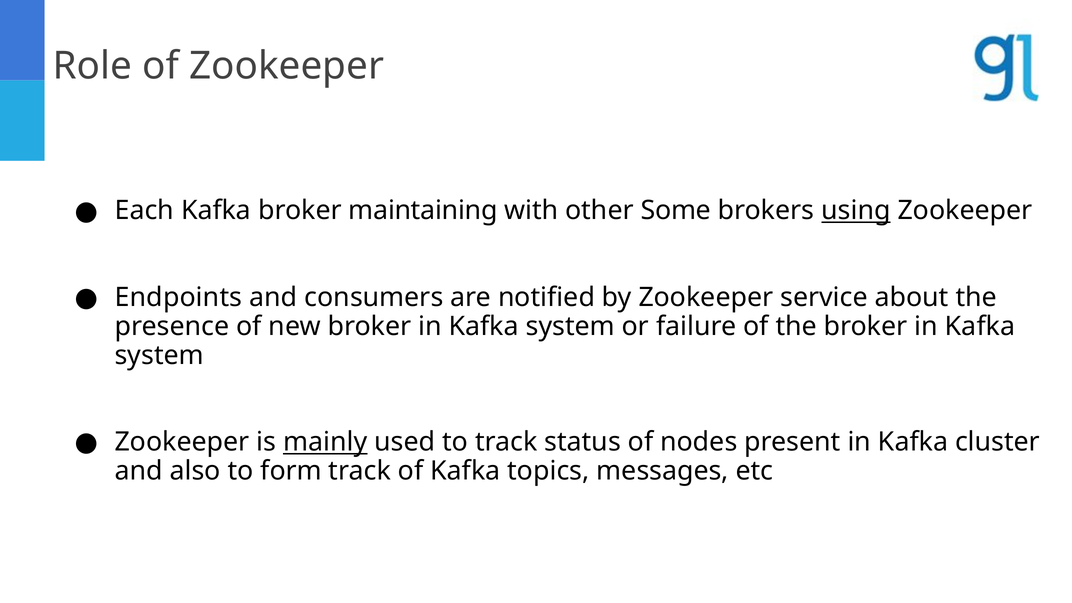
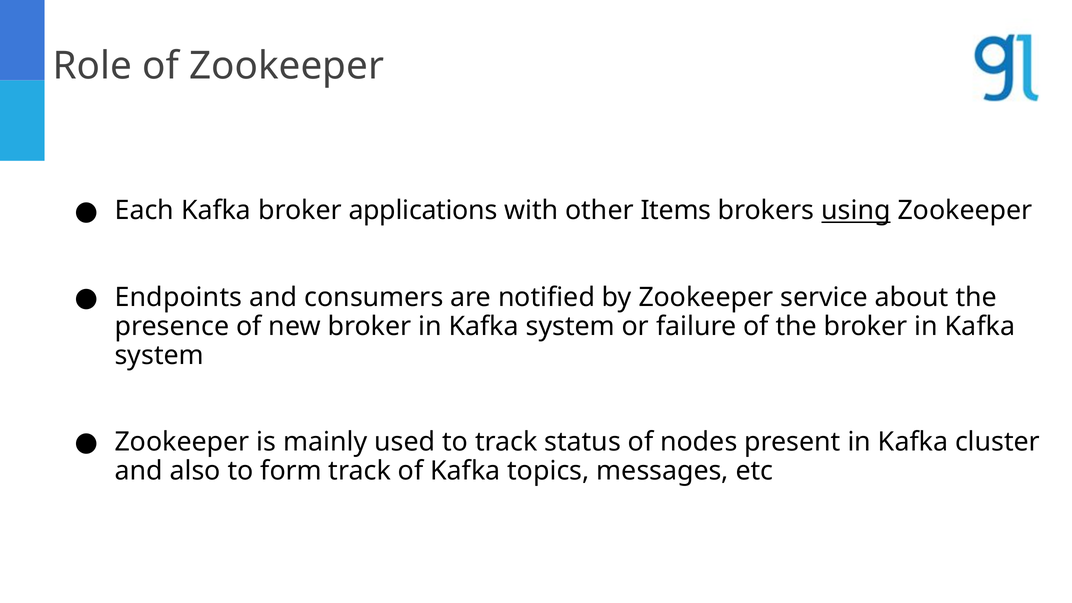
maintaining: maintaining -> applications
Some: Some -> Items
mainly underline: present -> none
